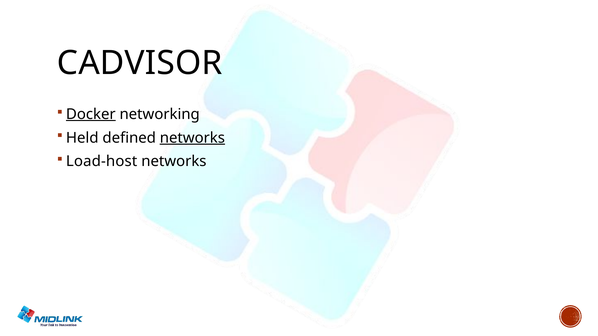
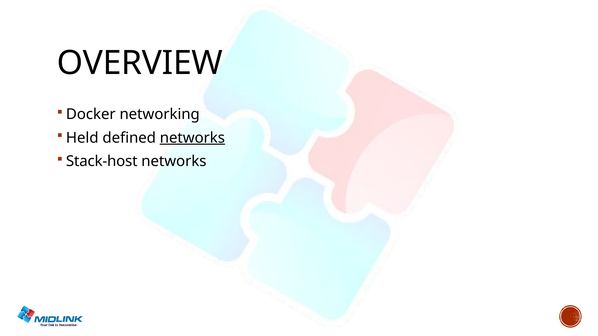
CADVISOR: CADVISOR -> OVERVIEW
Docker underline: present -> none
Load-host: Load-host -> Stack-host
